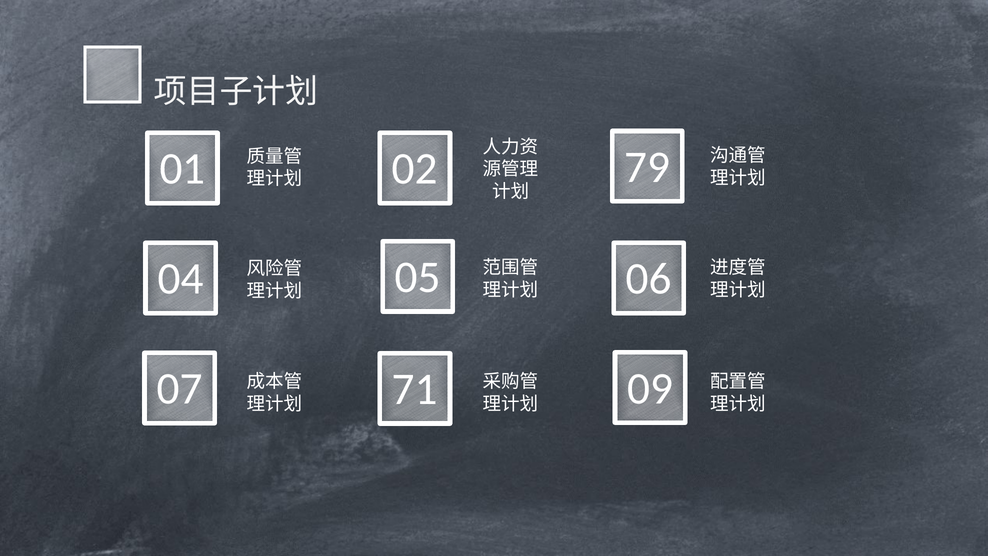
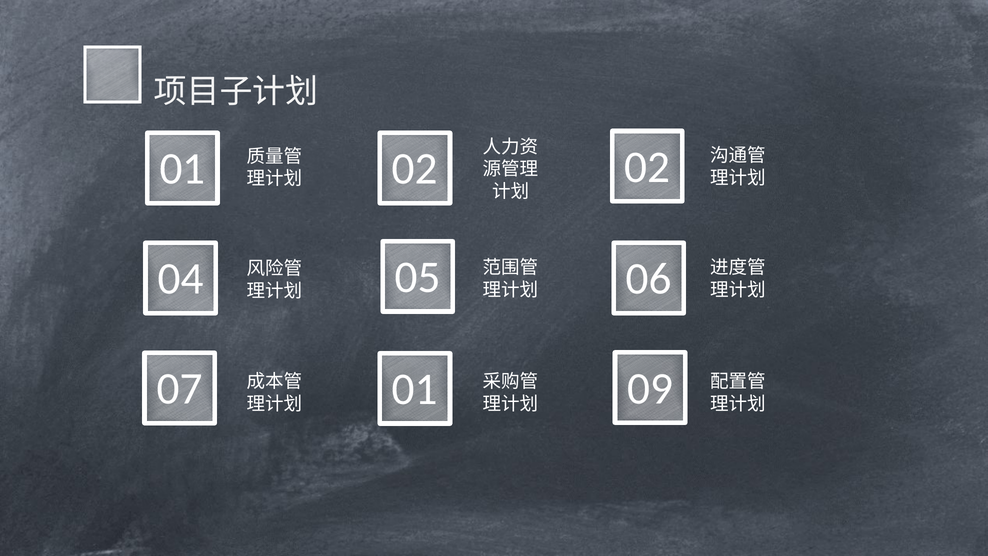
02 79: 79 -> 02
07 71: 71 -> 01
